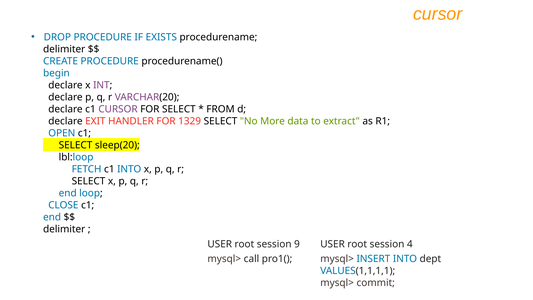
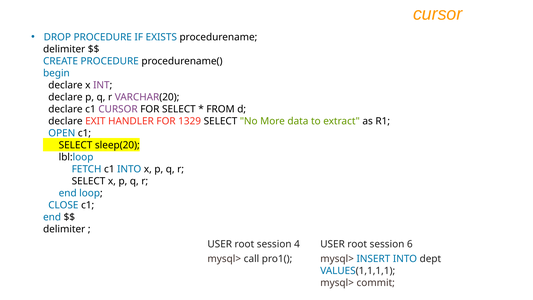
9: 9 -> 4
4: 4 -> 6
